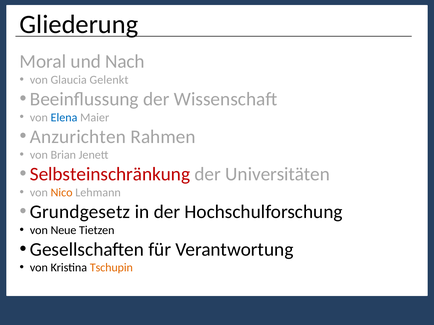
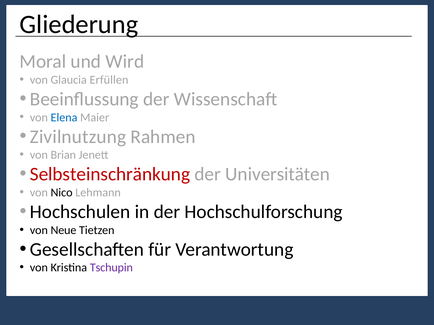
Nach: Nach -> Wird
Gelenkt: Gelenkt -> Erfüllen
Anzurichten: Anzurichten -> Zivilnutzung
Nico colour: orange -> black
Grundgesetz: Grundgesetz -> Hochschulen
Tschupin colour: orange -> purple
